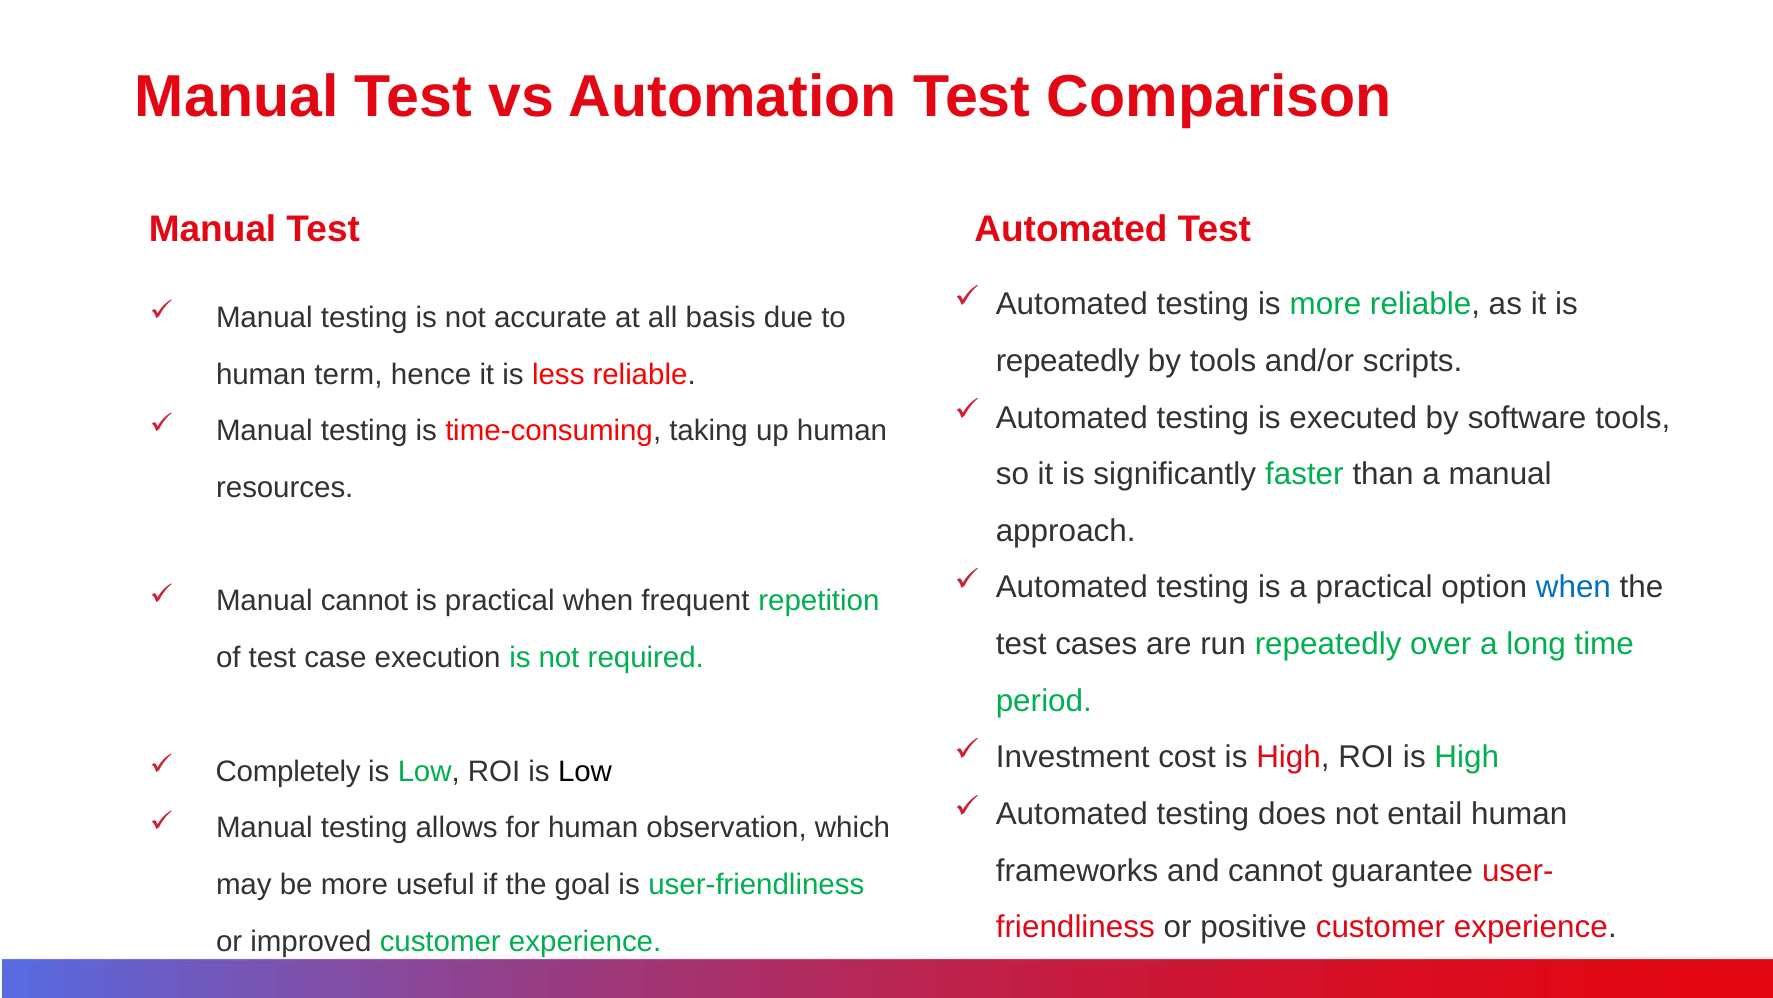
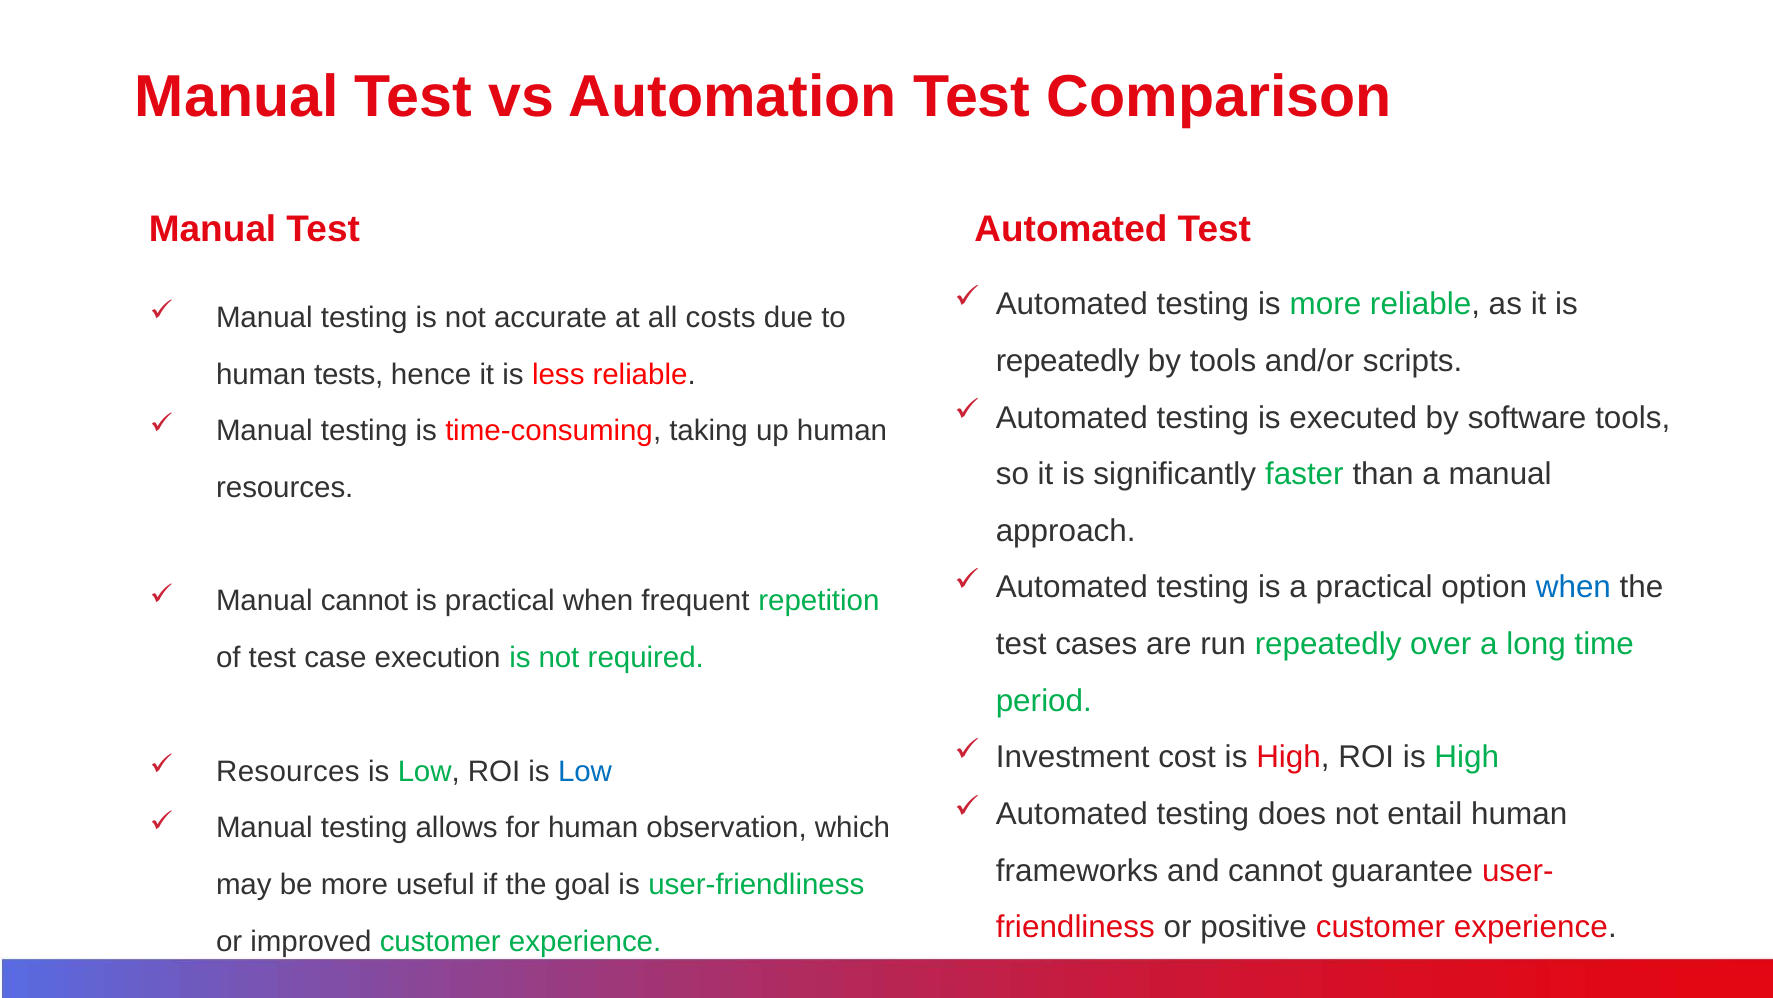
basis: basis -> costs
term: term -> tests
Completely at (288, 771): Completely -> Resources
Low at (585, 771) colour: black -> blue
